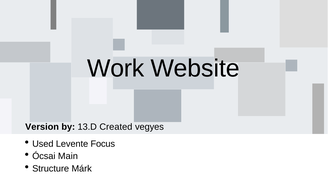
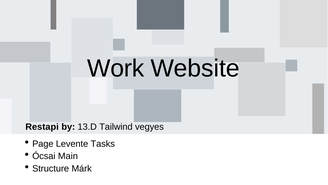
Version: Version -> Restapi
Created: Created -> Tailwind
Used: Used -> Page
Focus: Focus -> Tasks
